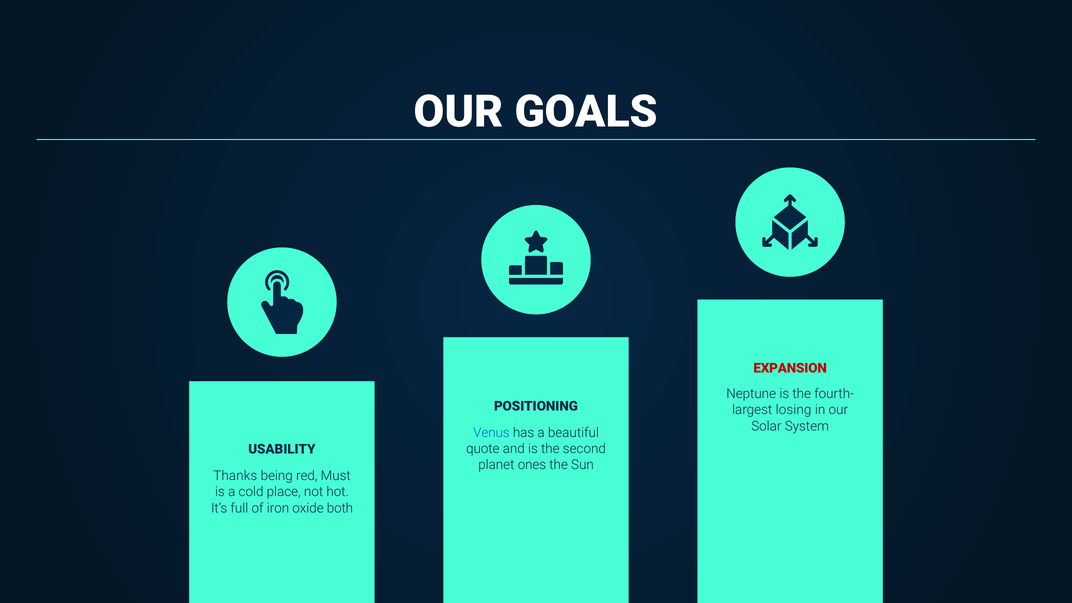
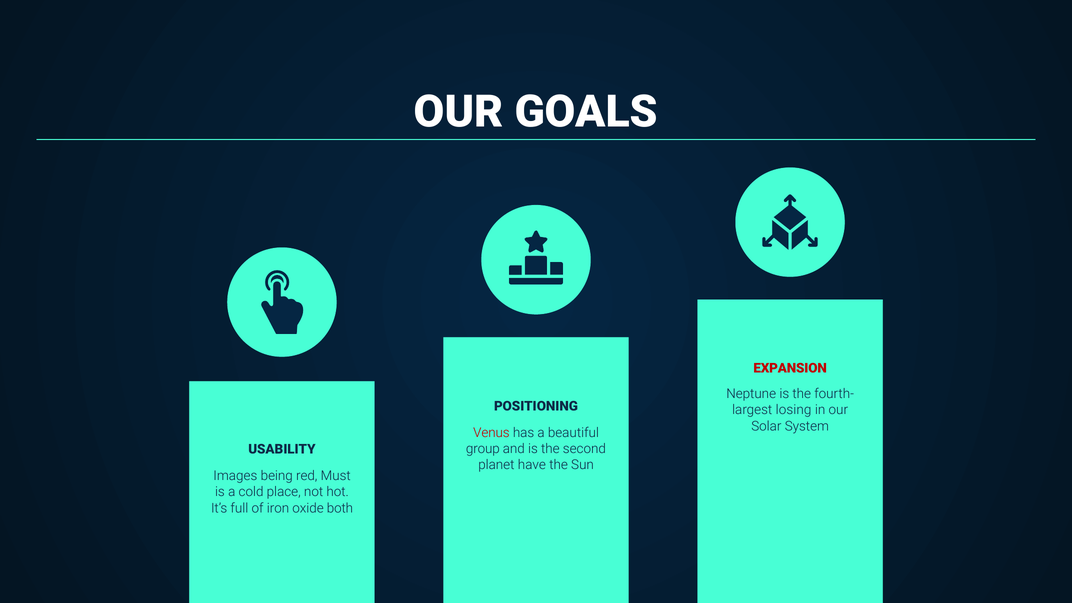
Venus colour: blue -> red
quote: quote -> group
ones: ones -> have
Thanks: Thanks -> Images
